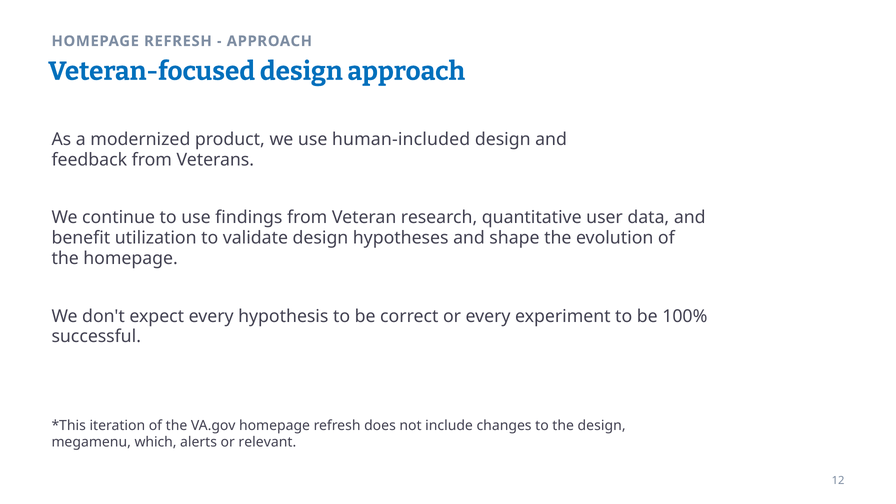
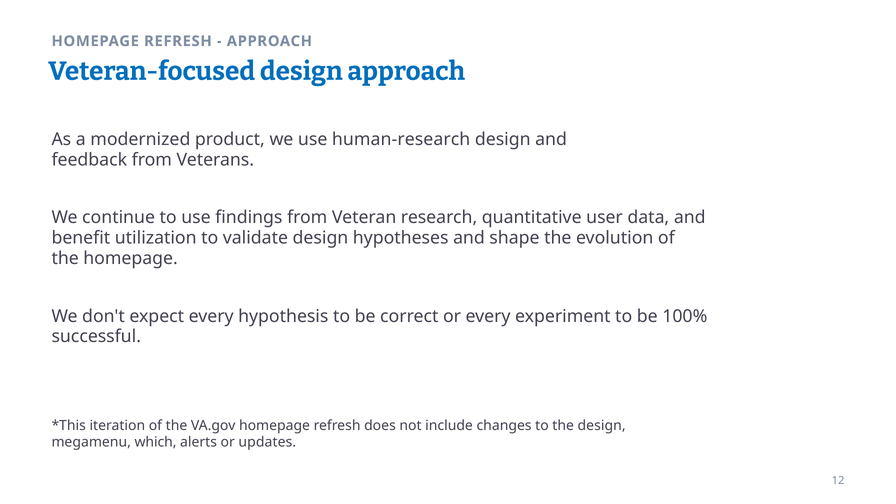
human-included: human-included -> human-research
relevant: relevant -> updates
